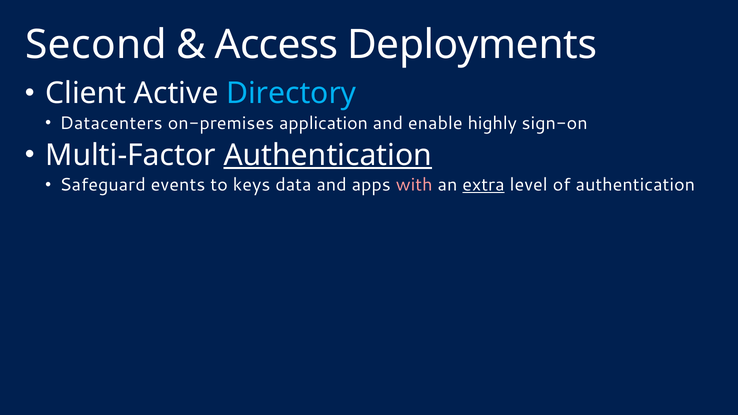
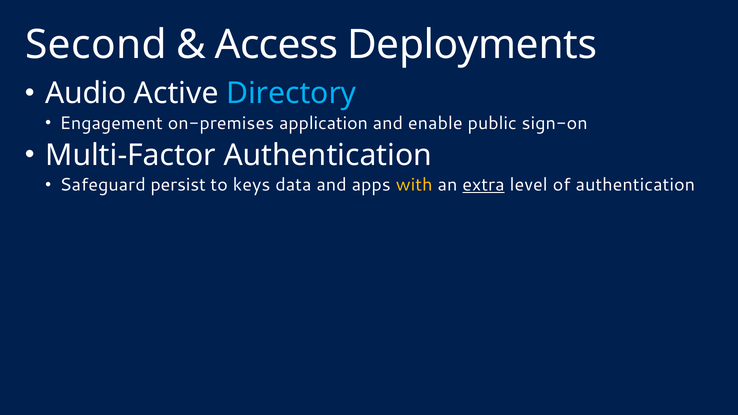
Client: Client -> Audio
Datacenters: Datacenters -> Engagement
highly: highly -> public
Authentication at (328, 155) underline: present -> none
events: events -> persist
with colour: pink -> yellow
